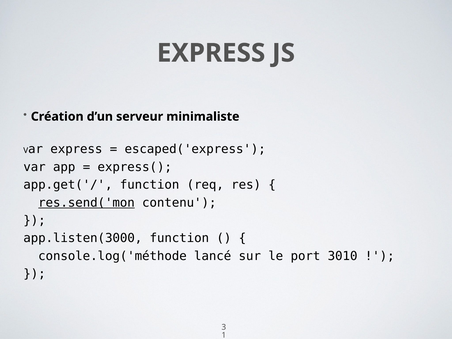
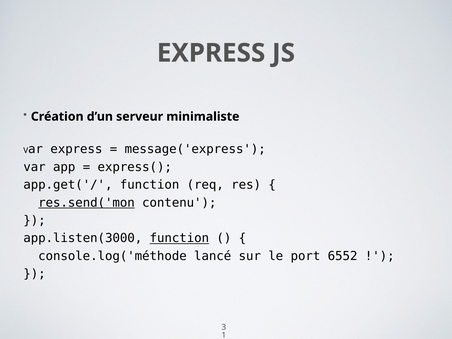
escaped('express: escaped('express -> message('express
function at (179, 238) underline: none -> present
3010: 3010 -> 6552
